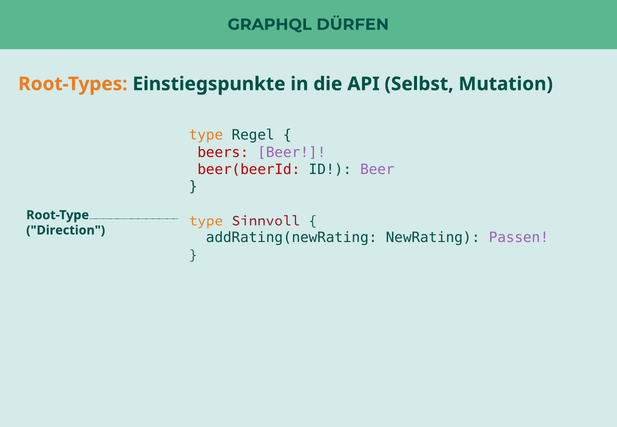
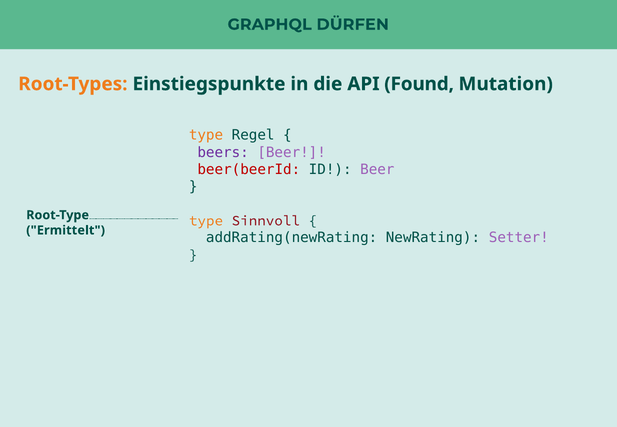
Selbst: Selbst -> Found
beers colour: red -> purple
Direction: Direction -> Ermittelt
Passen: Passen -> Setter
